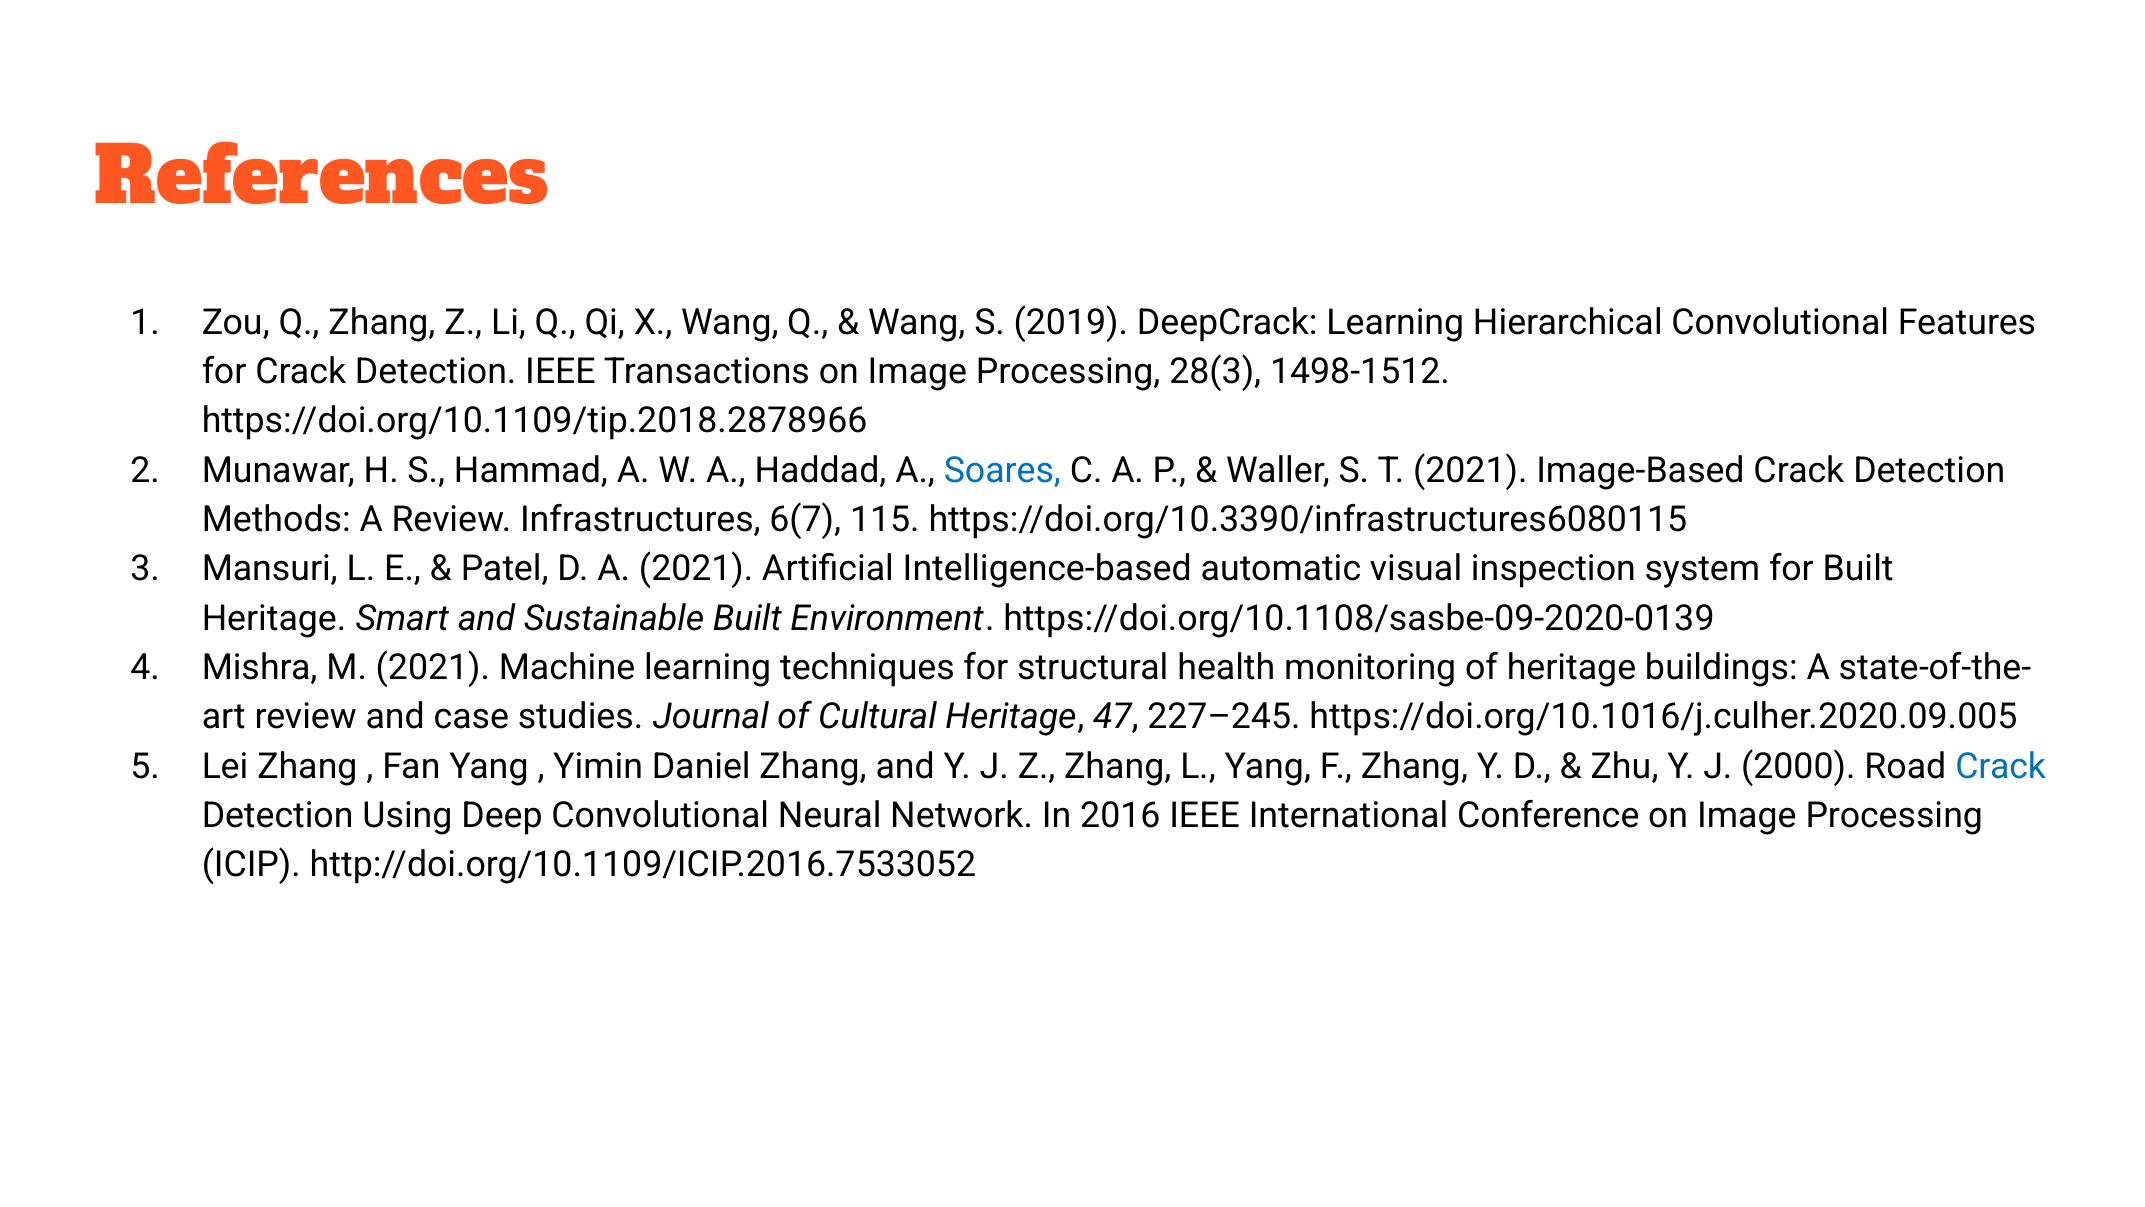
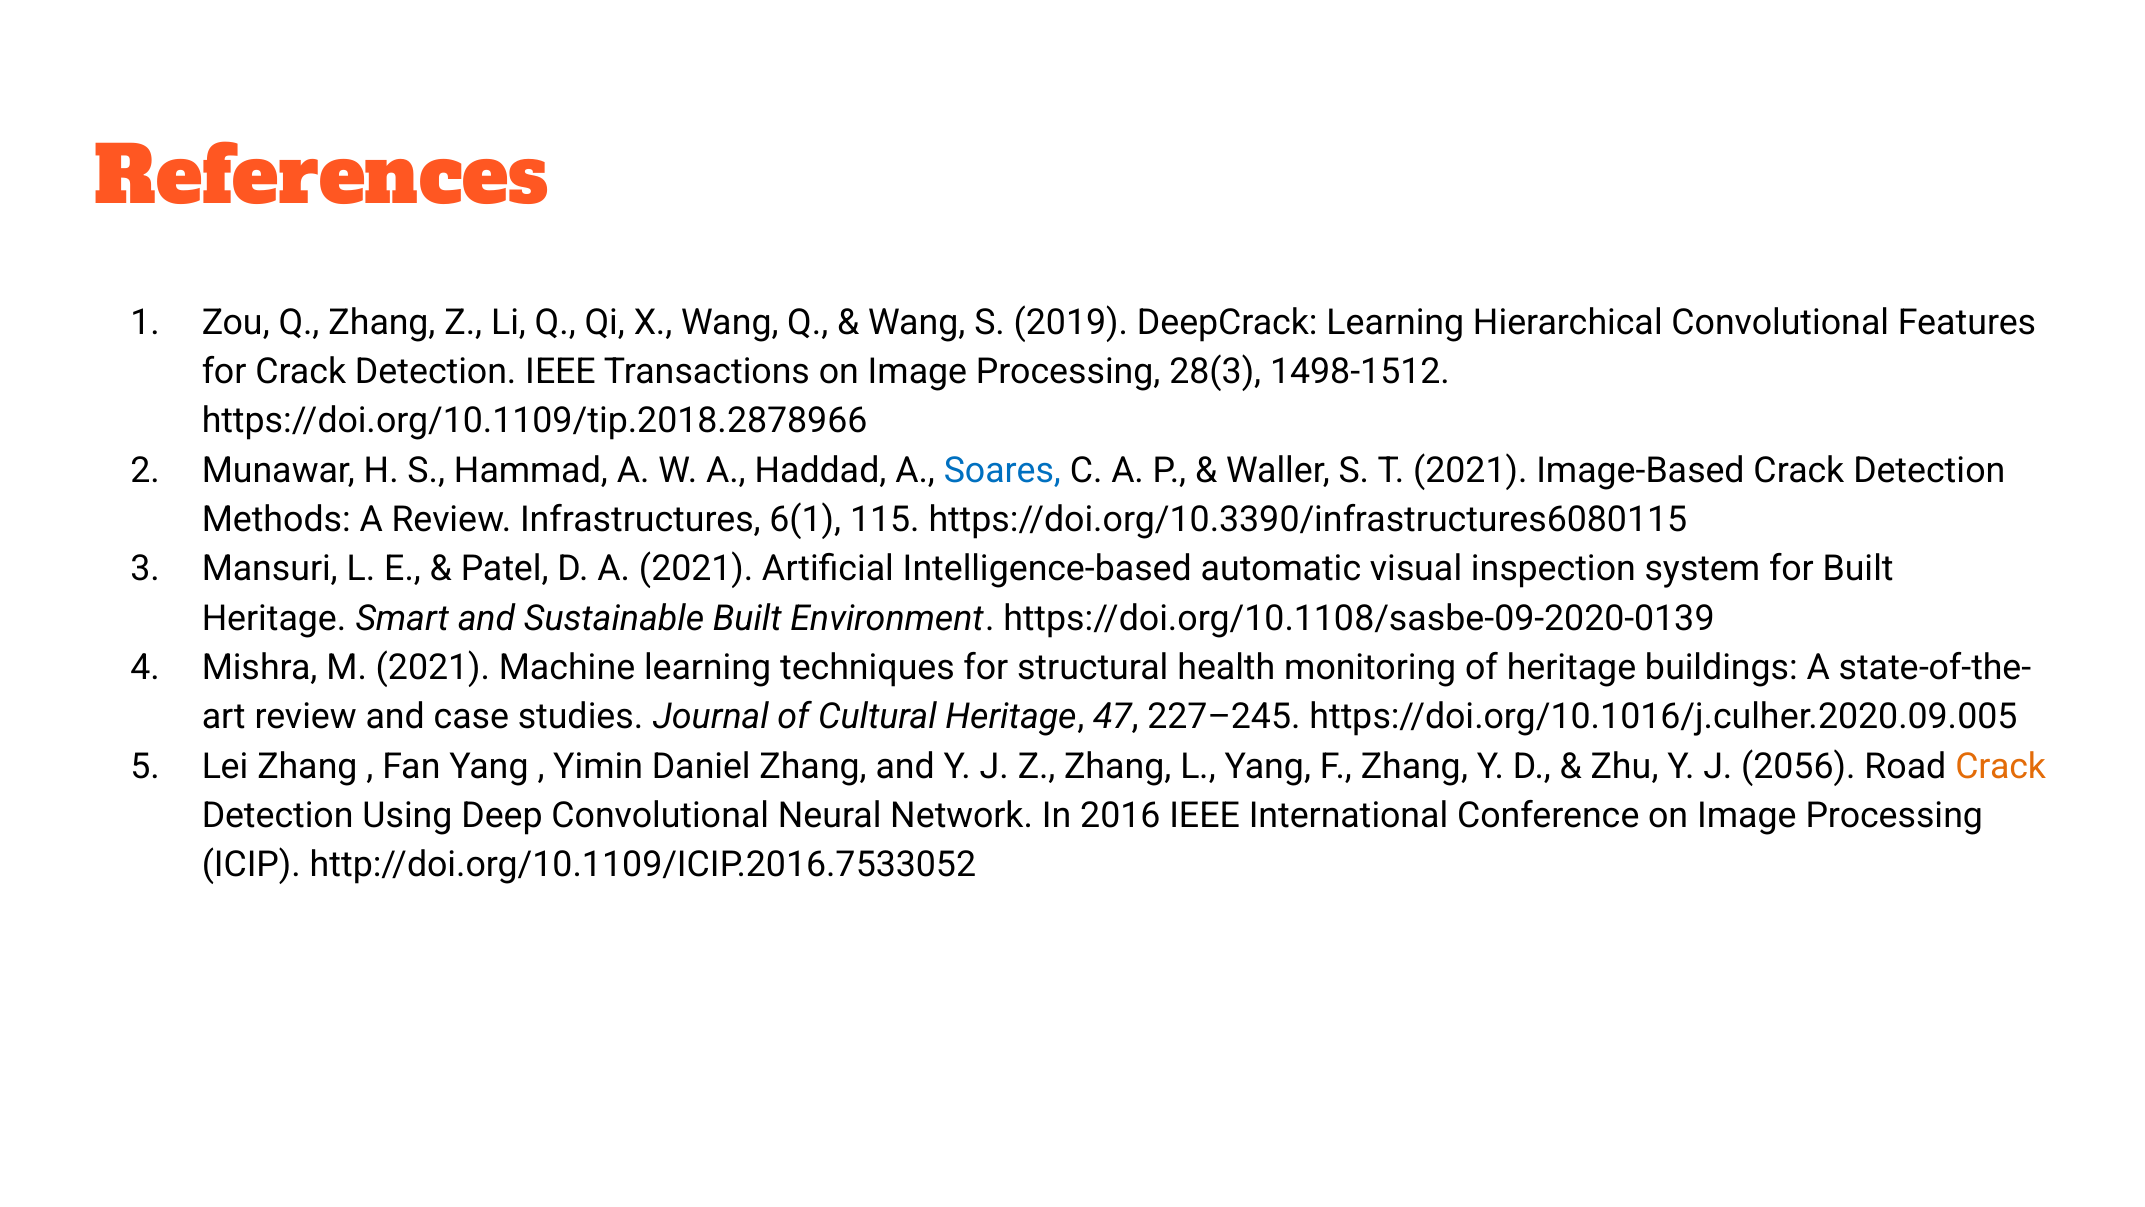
6(7: 6(7 -> 6(1
2000: 2000 -> 2056
Crack at (2001, 766) colour: blue -> orange
